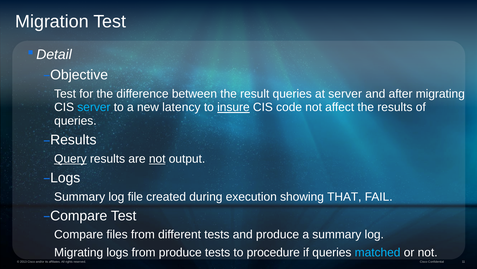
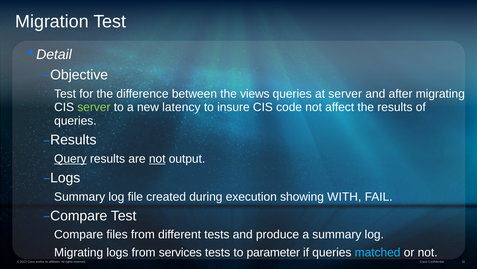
result: result -> views
server at (94, 107) colour: light blue -> light green
insure underline: present -> none
THAT: THAT -> WITH
from produce: produce -> services
procedure: procedure -> parameter
